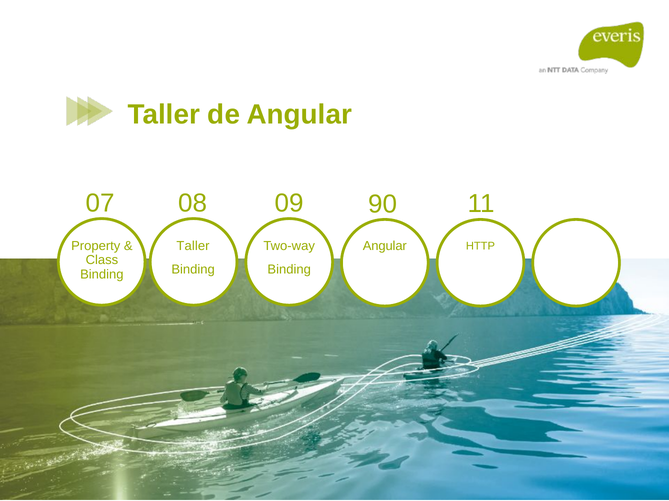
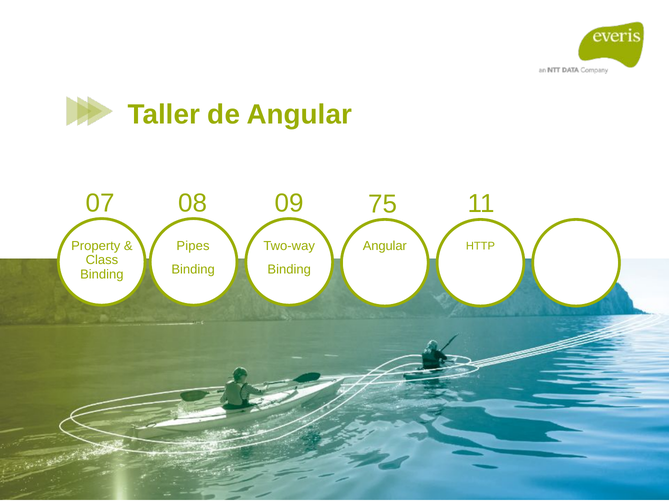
90: 90 -> 75
Taller at (193, 247): Taller -> Pipes
